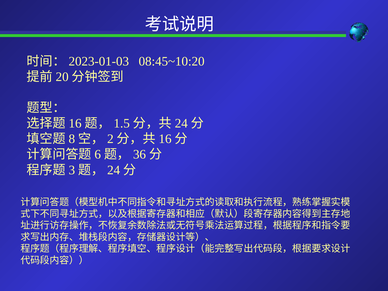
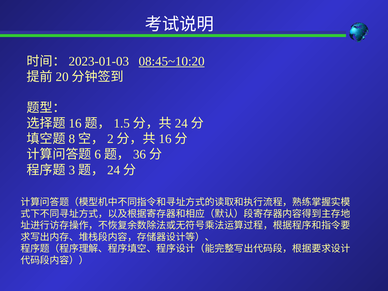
08:45~10:20 underline: none -> present
